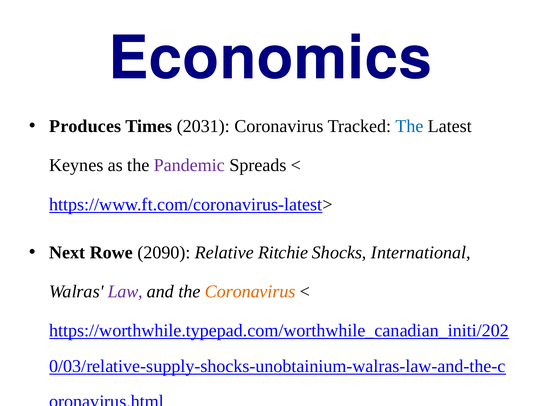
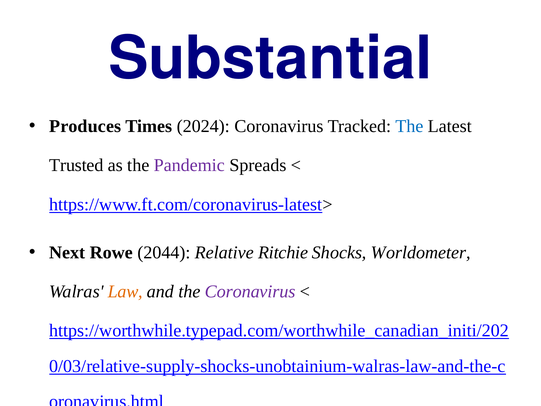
Economics: Economics -> Substantial
2031: 2031 -> 2024
Keynes: Keynes -> Trusted
2090: 2090 -> 2044
International: International -> Worldometer
Law colour: purple -> orange
Coronavirus at (250, 291) colour: orange -> purple
